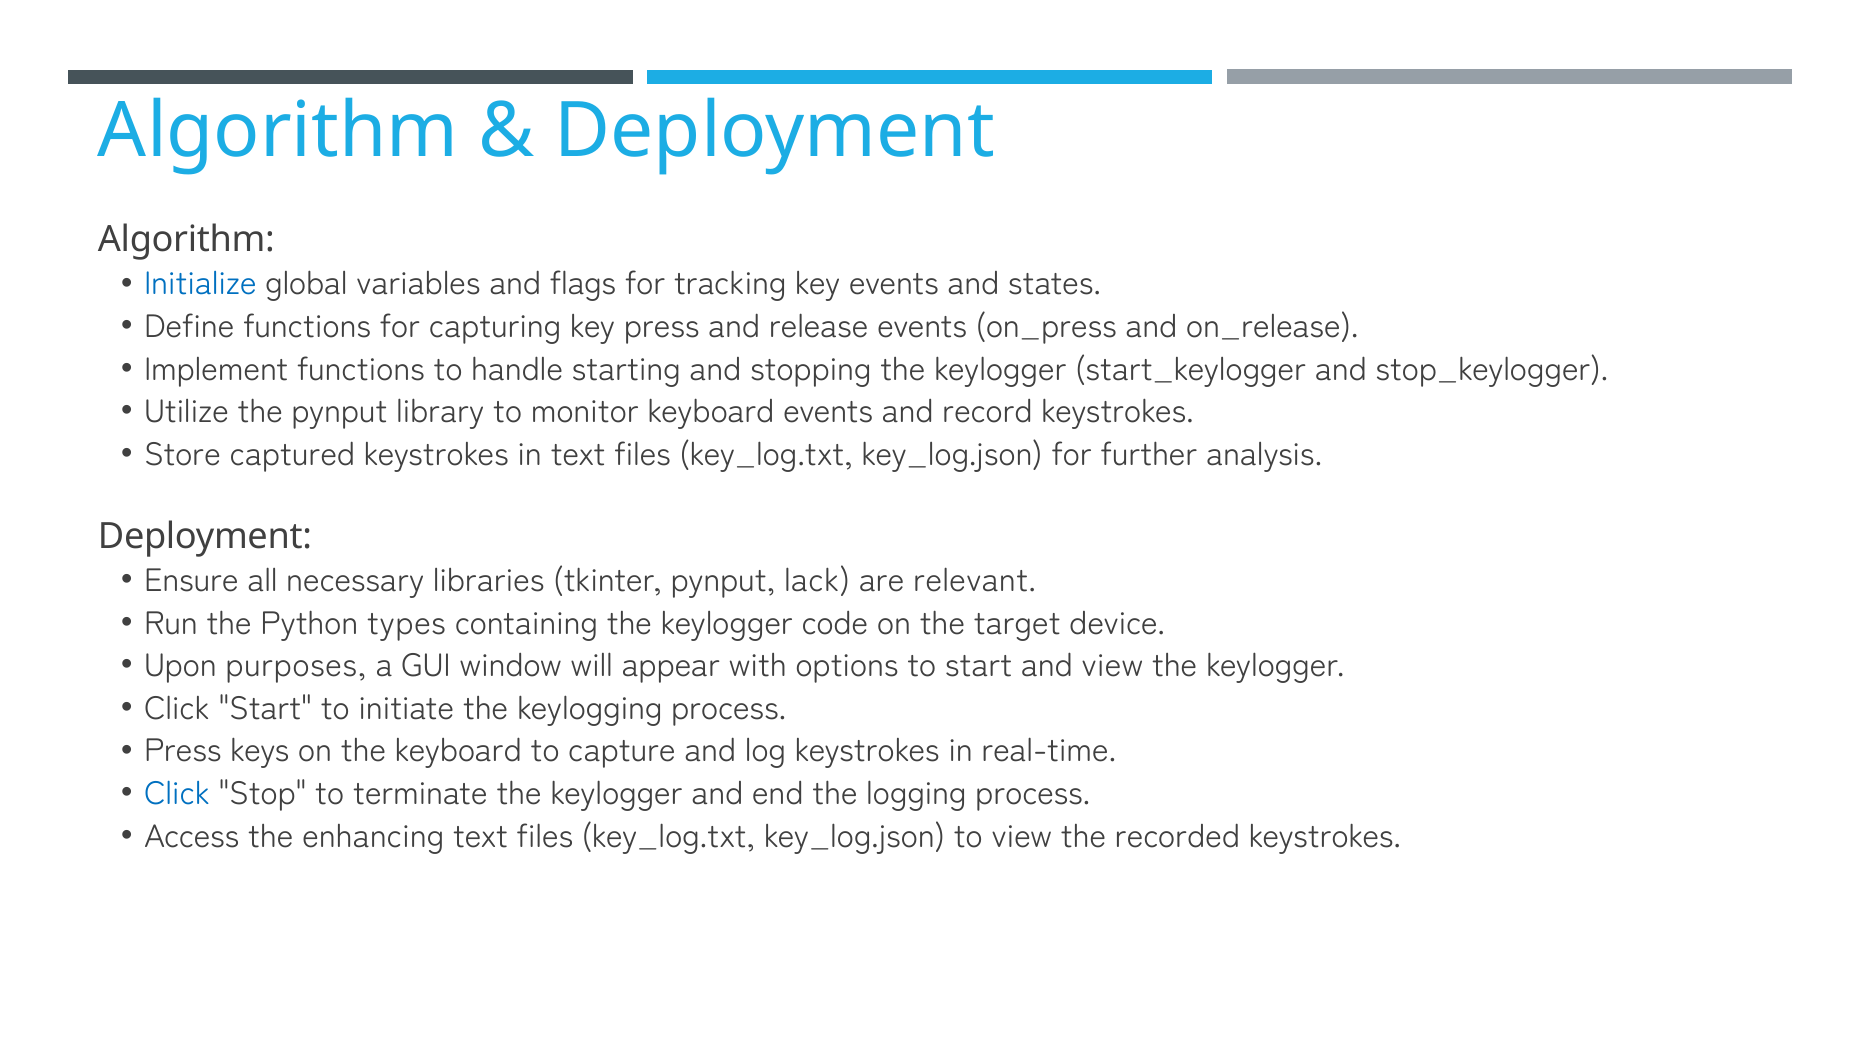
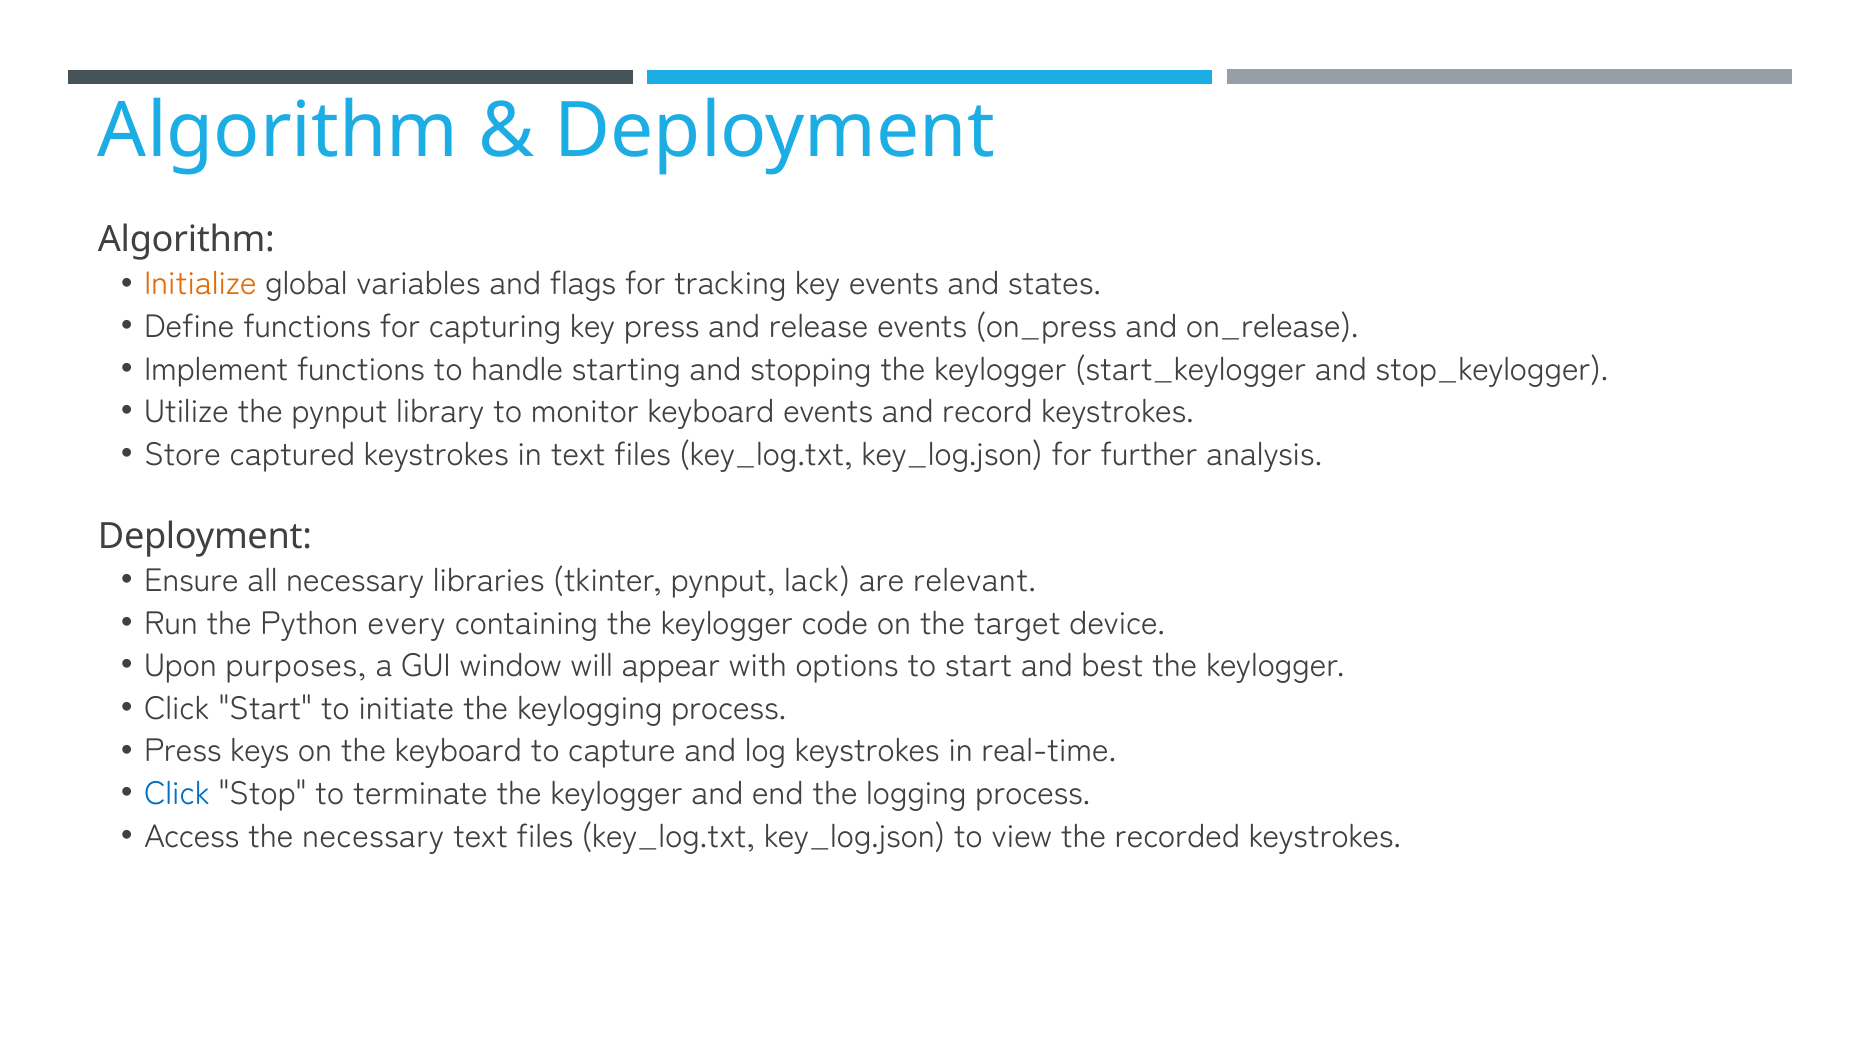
Initialize colour: blue -> orange
types: types -> every
and view: view -> best
the enhancing: enhancing -> necessary
